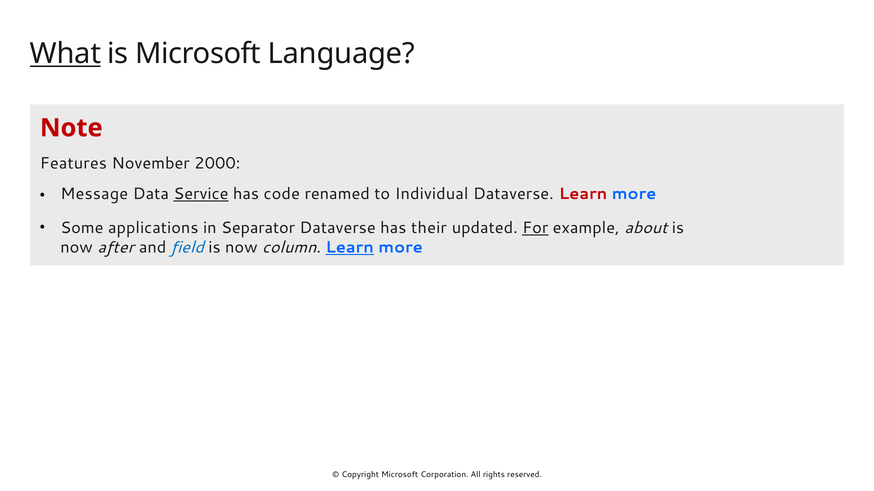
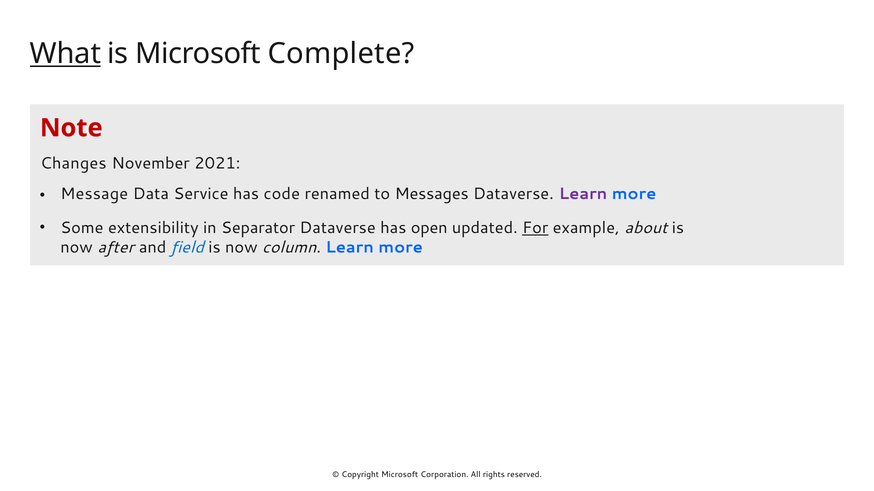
Language: Language -> Complete
Features: Features -> Changes
2000: 2000 -> 2021
Service underline: present -> none
Individual: Individual -> Messages
Learn at (583, 194) colour: red -> purple
applications: applications -> extensibility
their: their -> open
Learn at (350, 248) underline: present -> none
